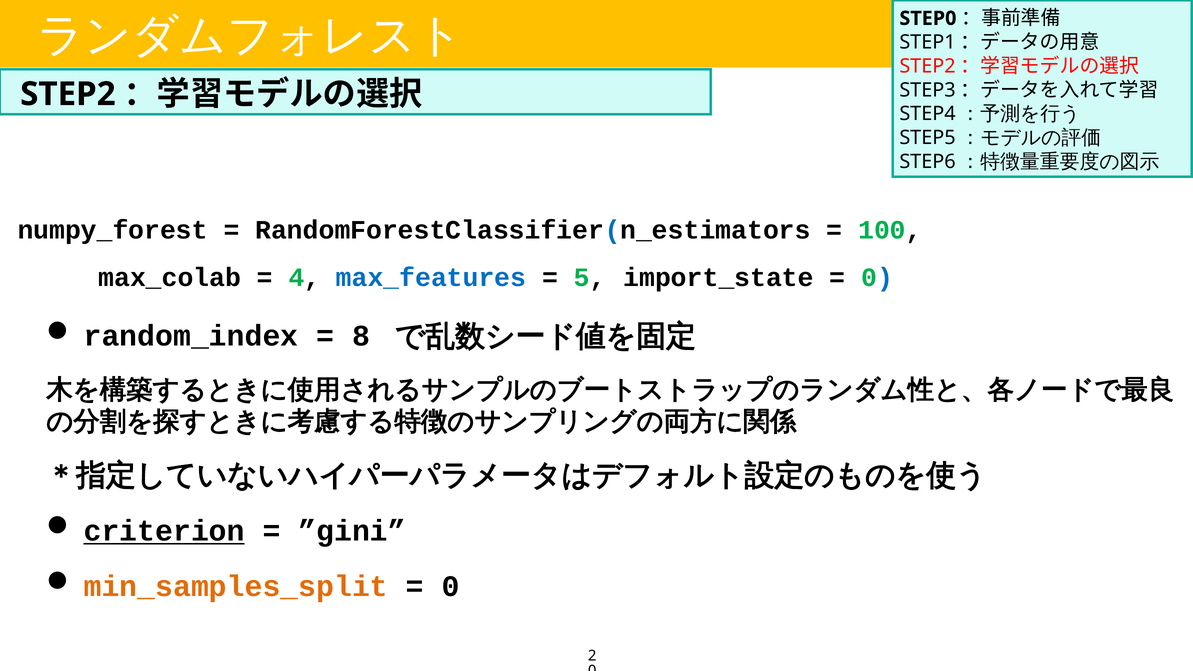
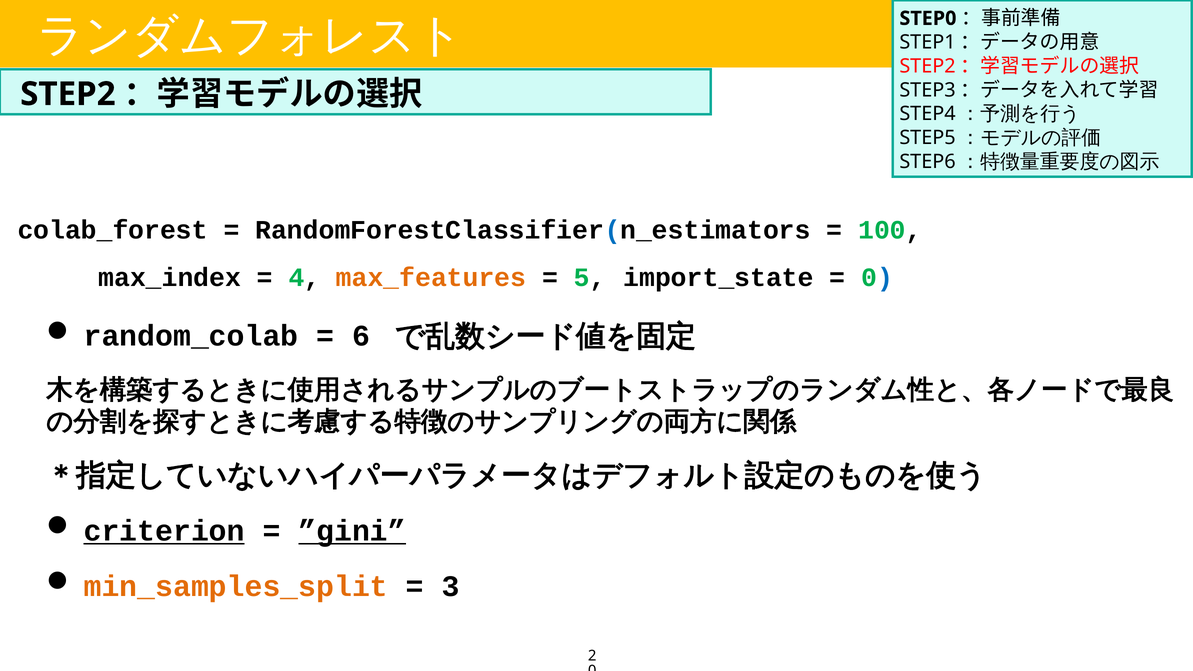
numpy_forest: numpy_forest -> colab_forest
max_colab: max_colab -> max_index
max_features colour: blue -> orange
random_index: random_index -> random_colab
8: 8 -> 6
”gini underline: none -> present
0 at (450, 587): 0 -> 3
